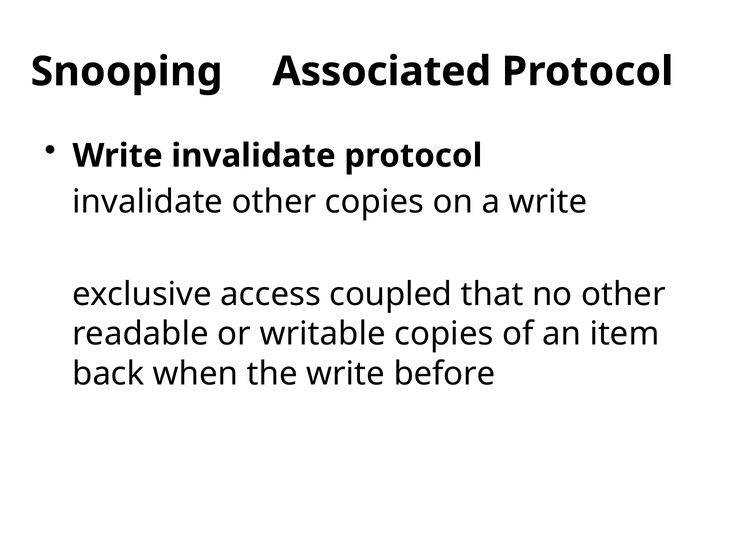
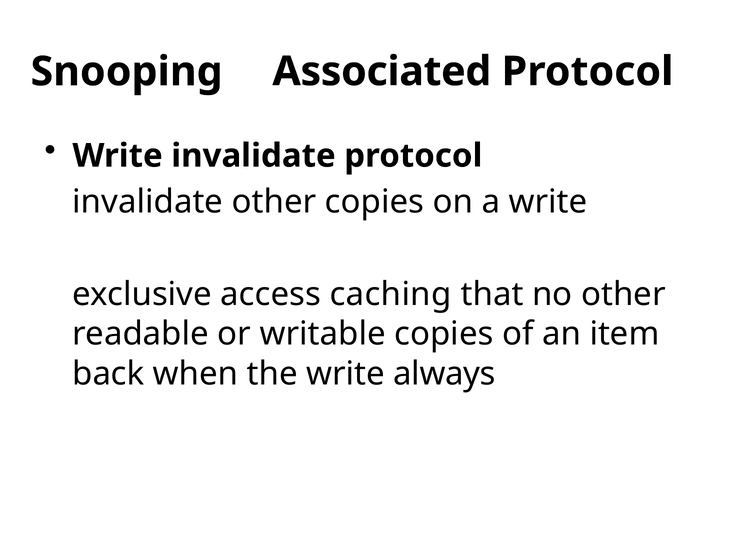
coupled: coupled -> caching
before: before -> always
